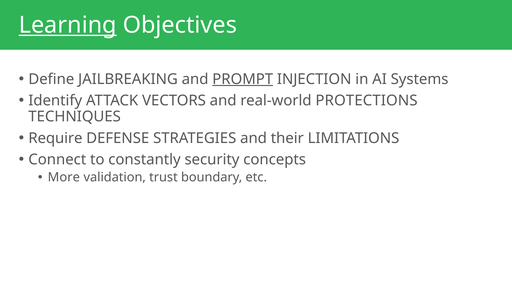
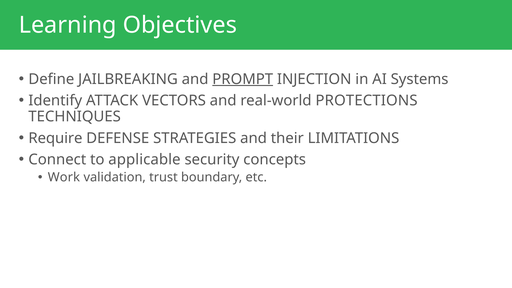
Learning underline: present -> none
constantly: constantly -> applicable
More: More -> Work
